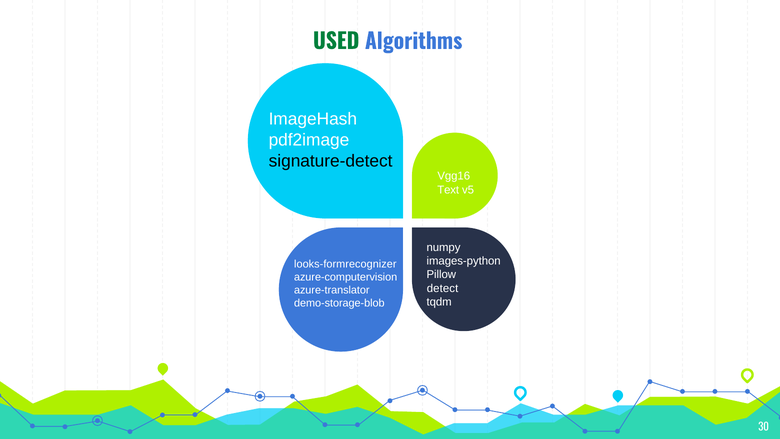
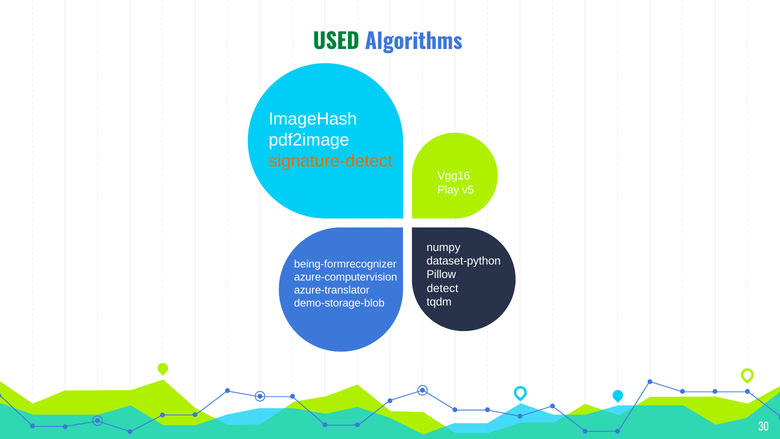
signature-detect colour: black -> orange
Text: Text -> Play
images-python: images-python -> dataset-python
looks-formrecognizer: looks-formrecognizer -> being-formrecognizer
